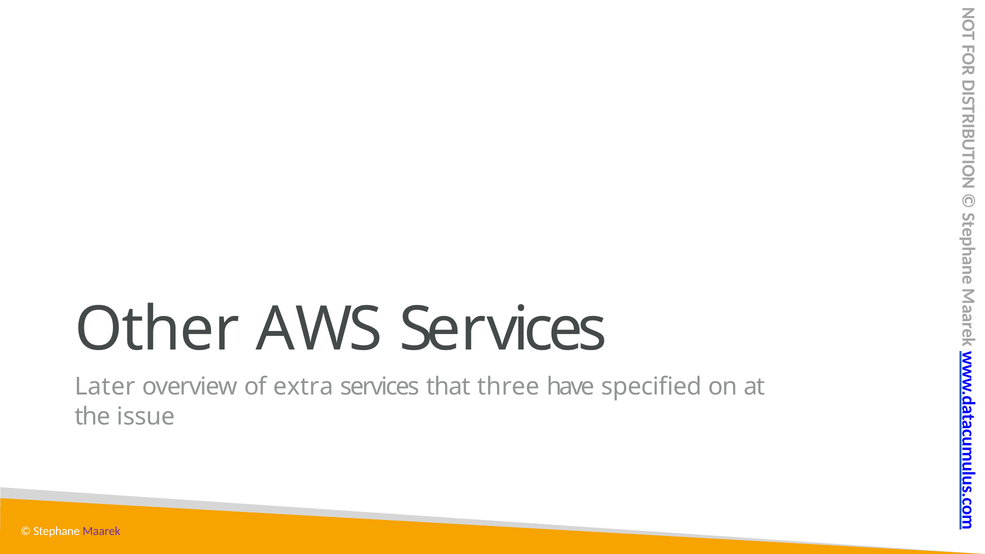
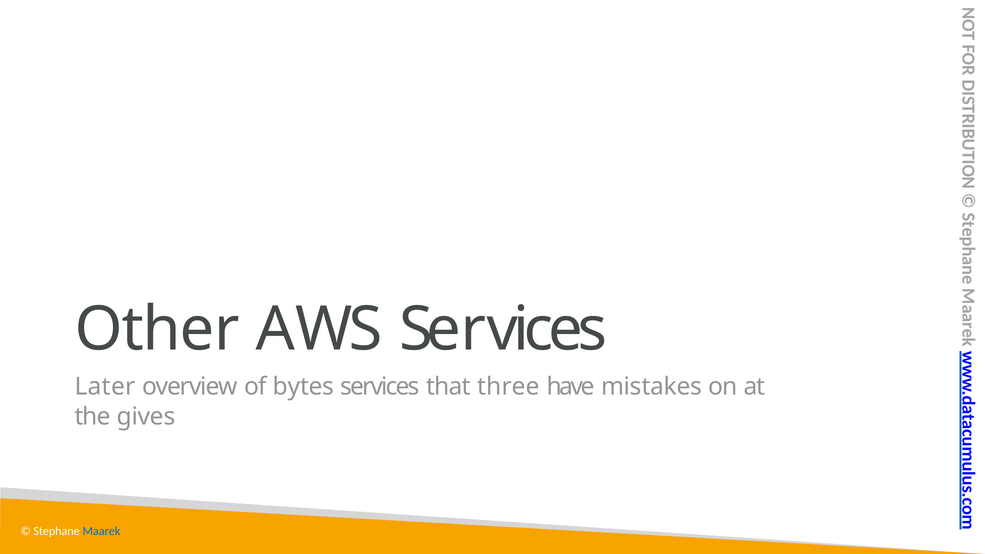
extra: extra -> bytes
specified: specified -> mistakes
issue: issue -> gives
Maarek colour: purple -> blue
